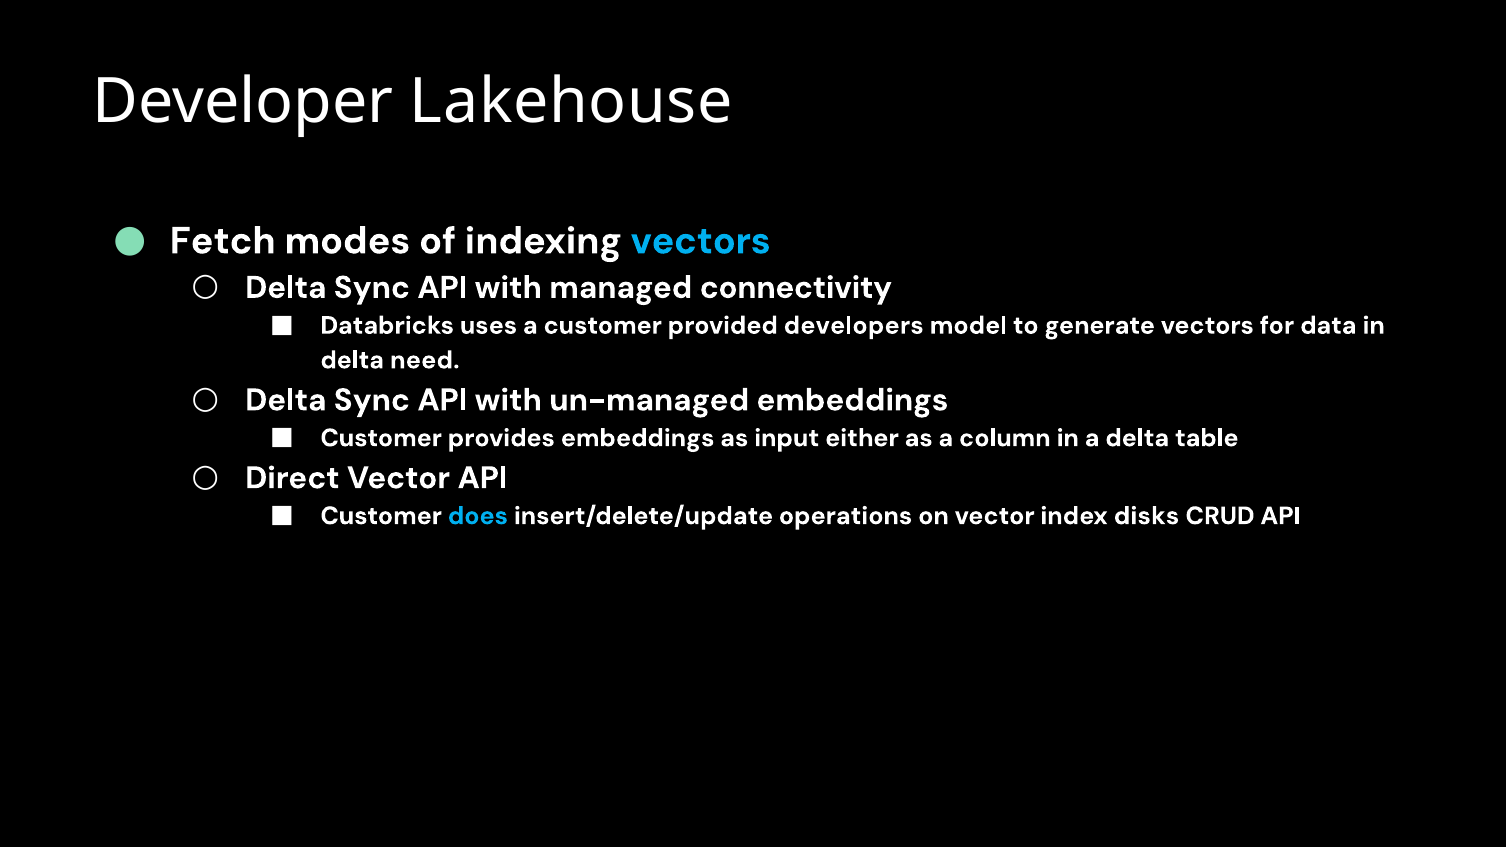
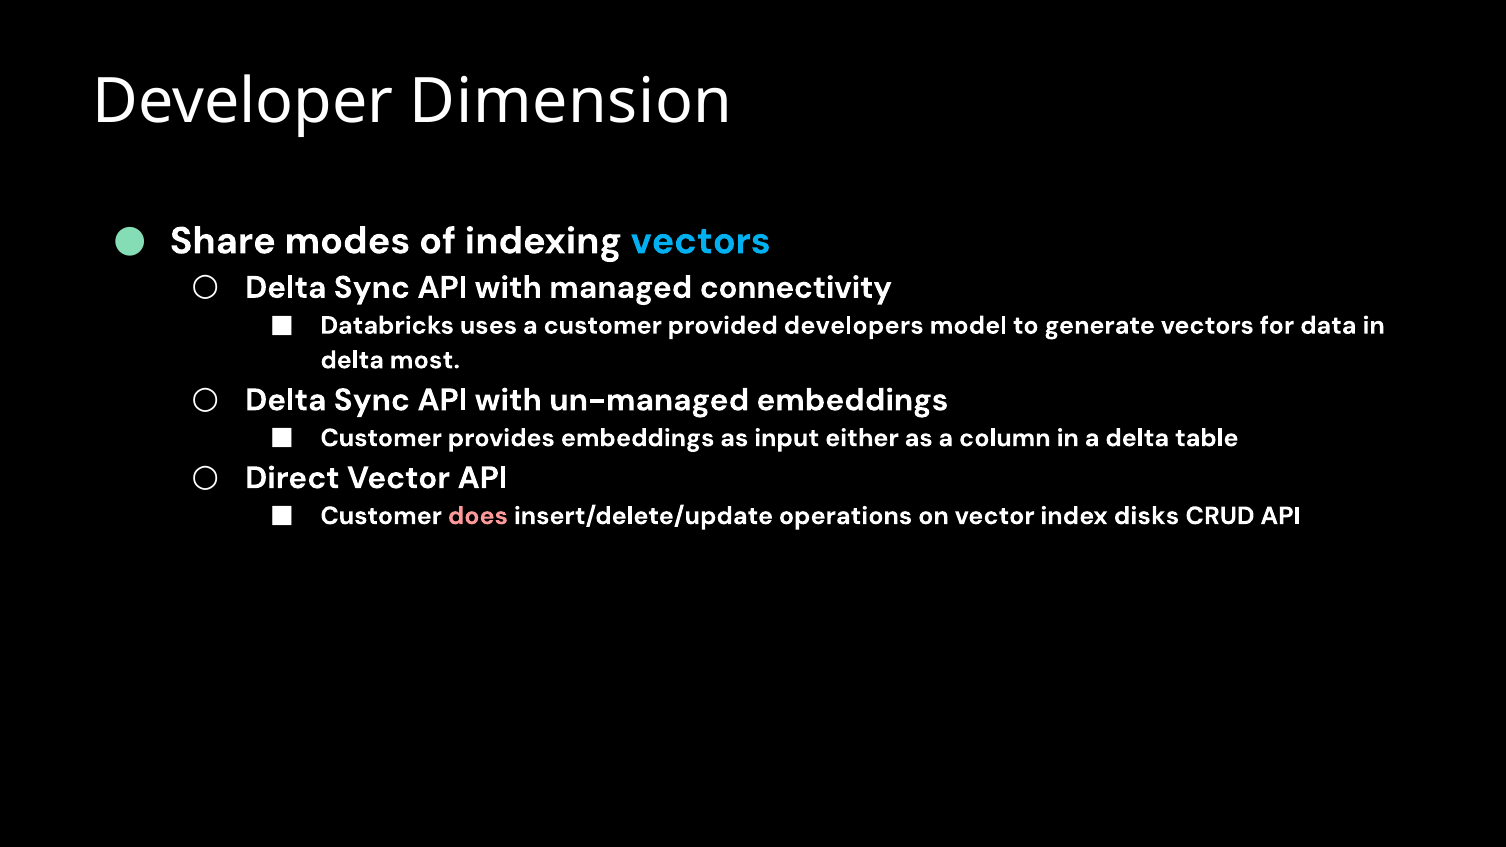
Lakehouse: Lakehouse -> Dimension
Fetch: Fetch -> Share
need: need -> most
does colour: light blue -> pink
